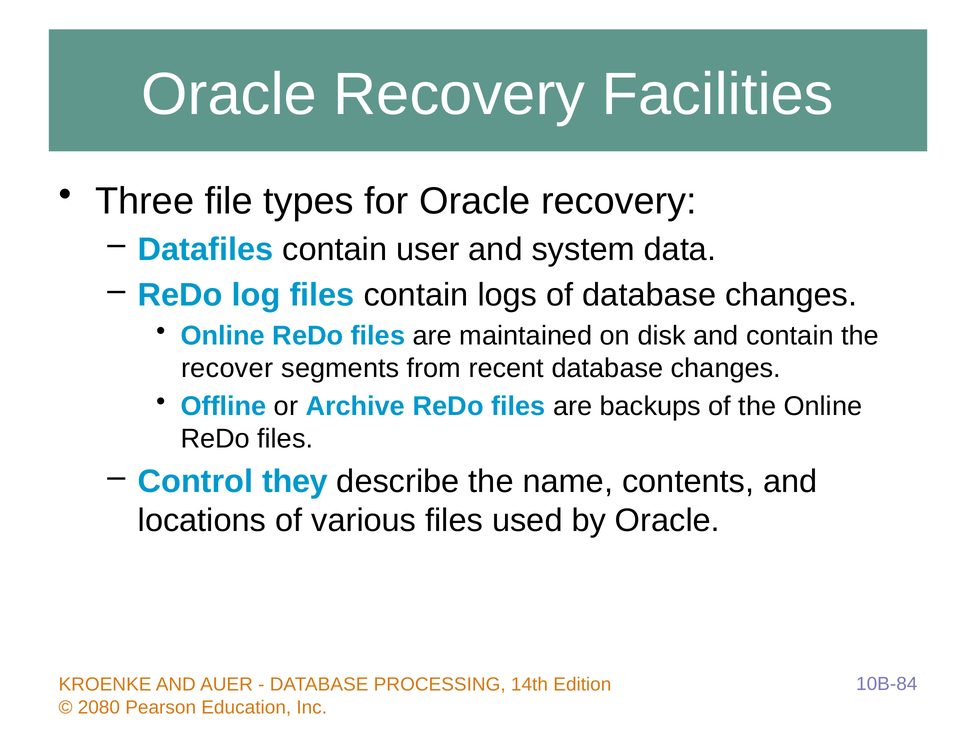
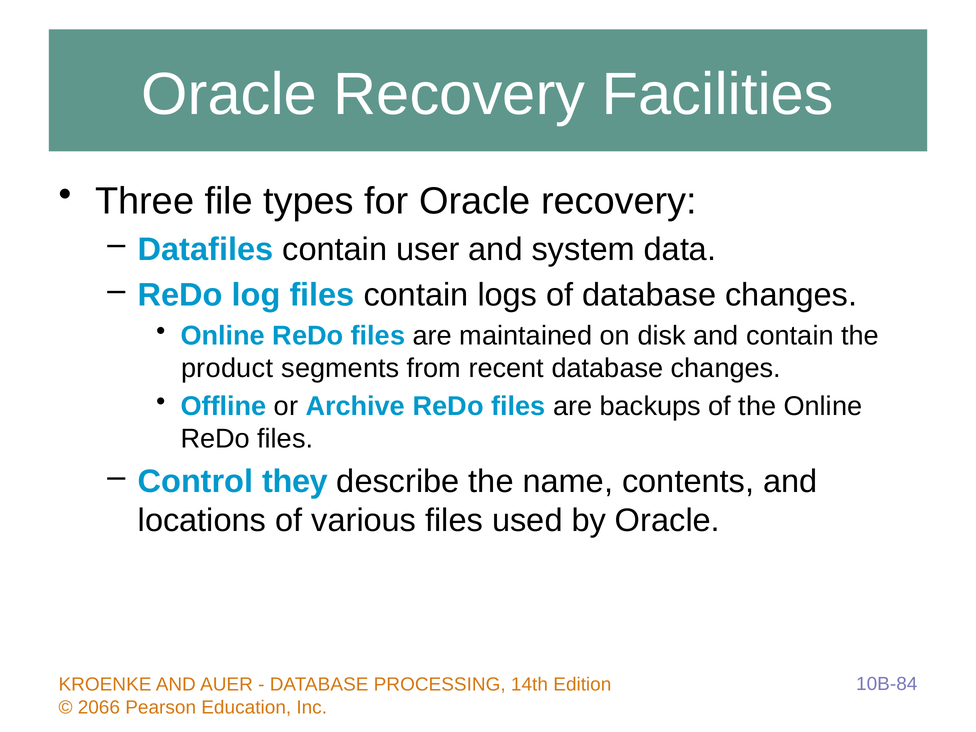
recover: recover -> product
2080: 2080 -> 2066
